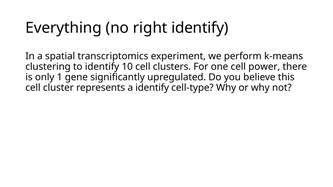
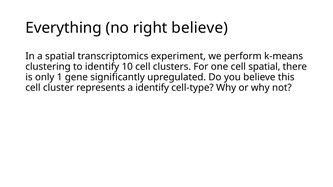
right identify: identify -> believe
cell power: power -> spatial
